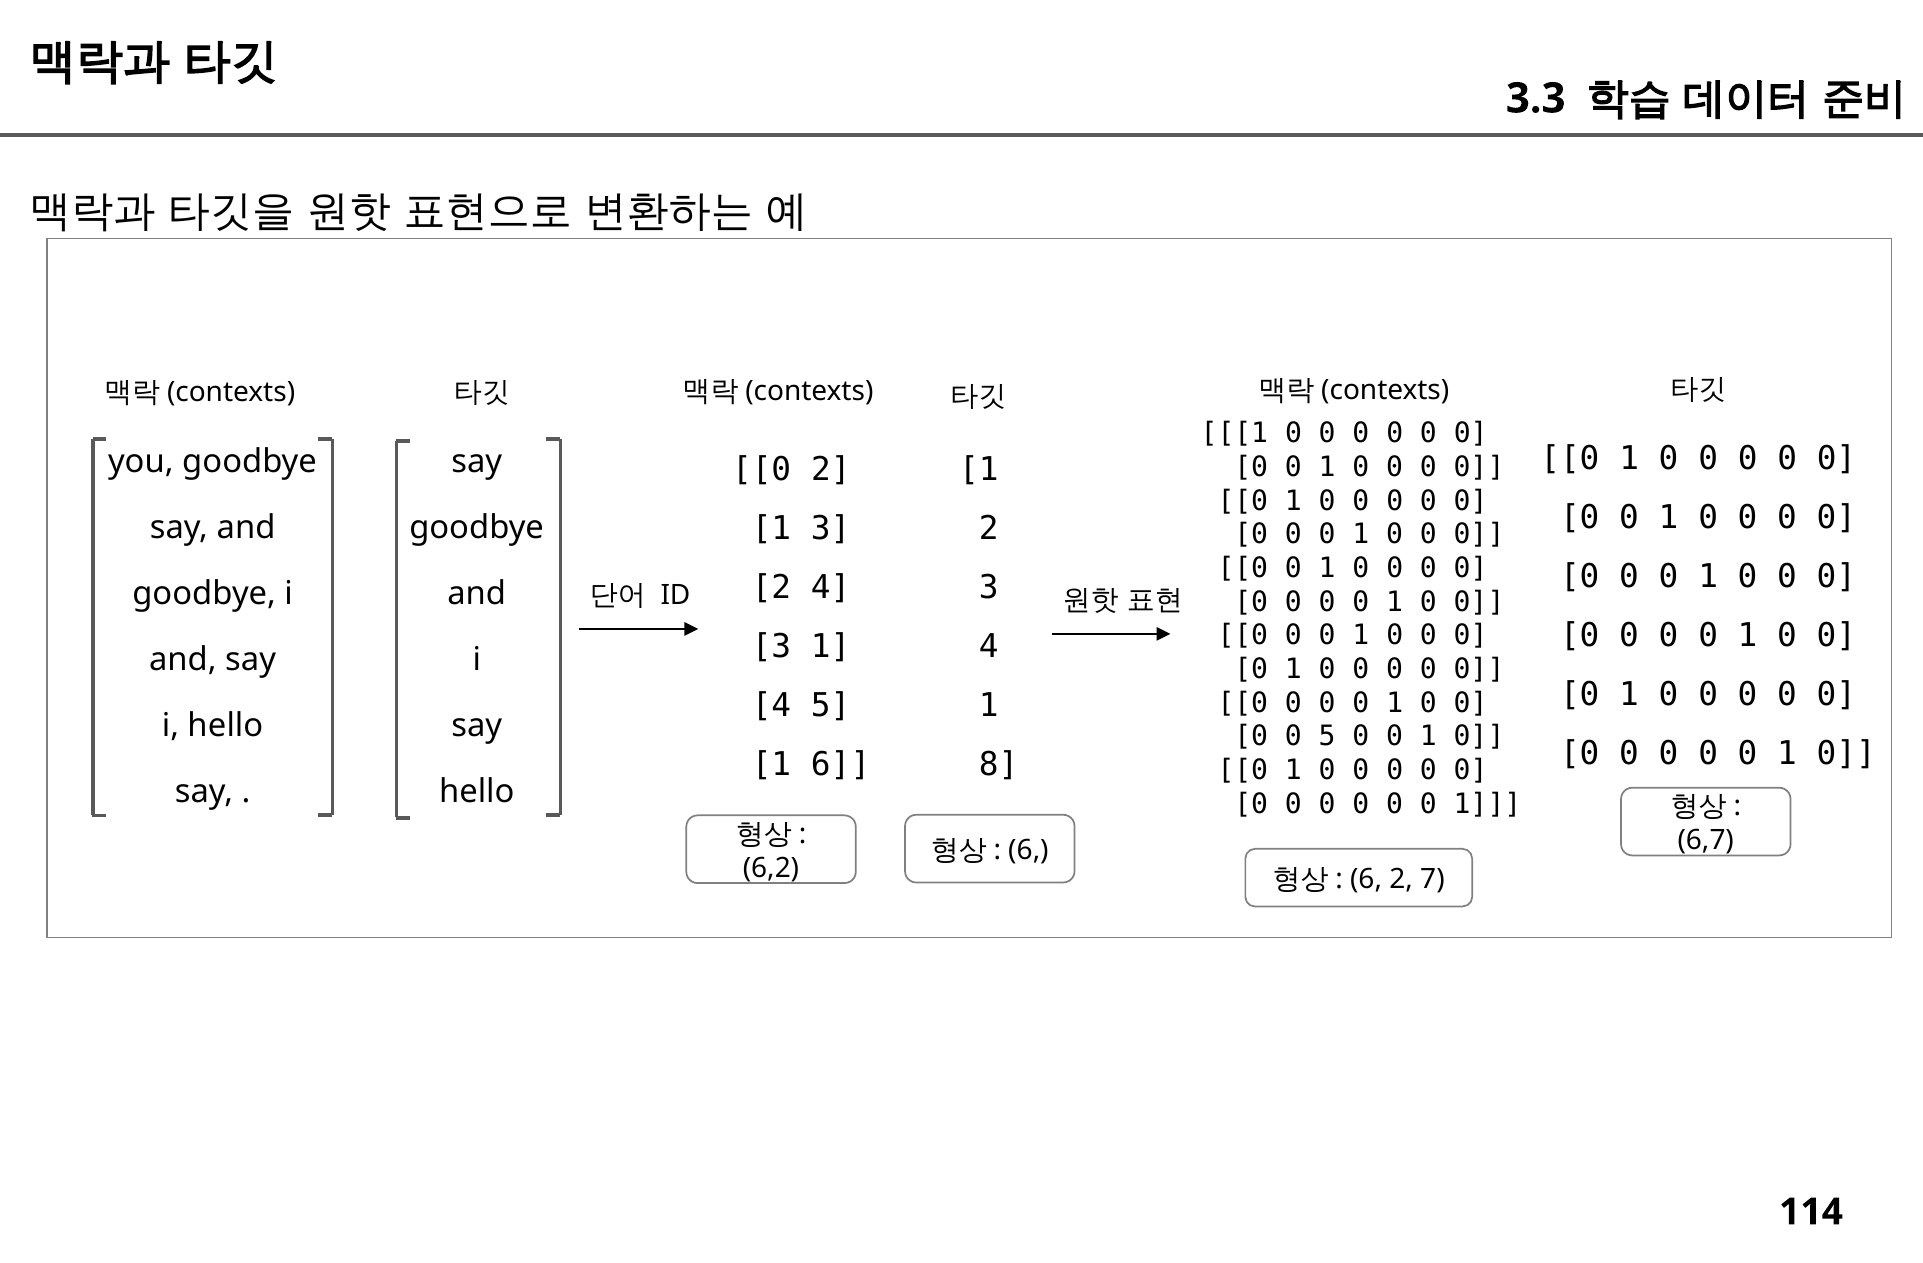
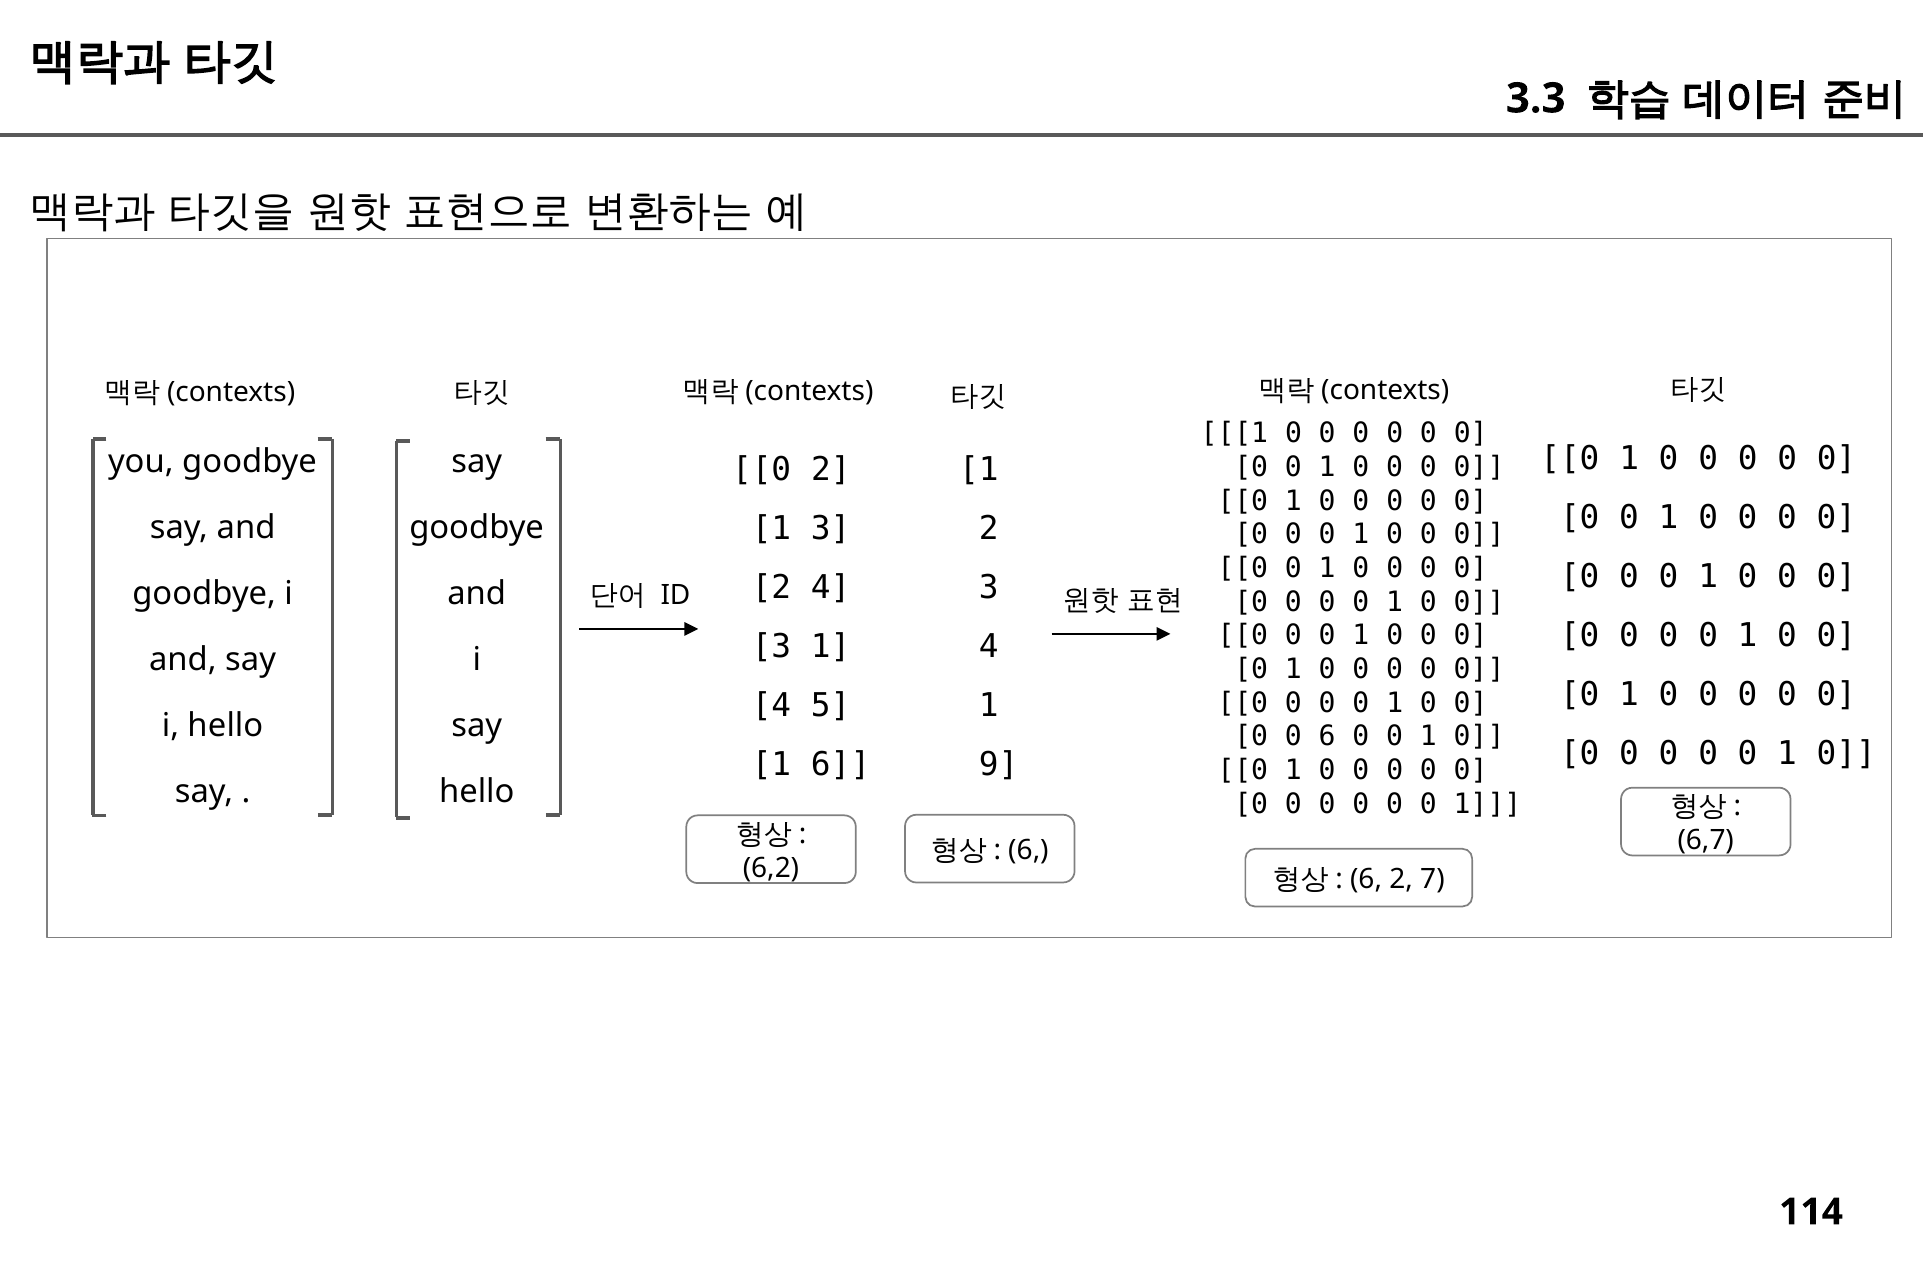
0 5: 5 -> 6
8: 8 -> 9
